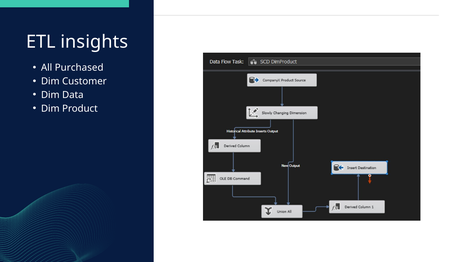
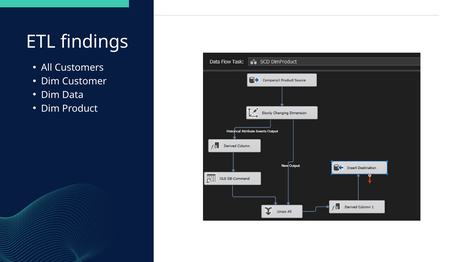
insights: insights -> findings
Purchased: Purchased -> Customers
